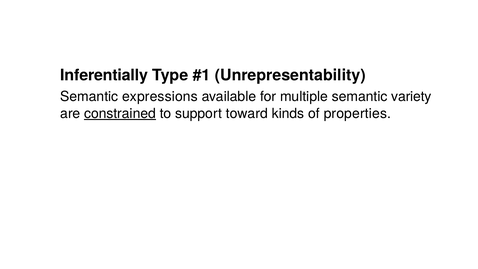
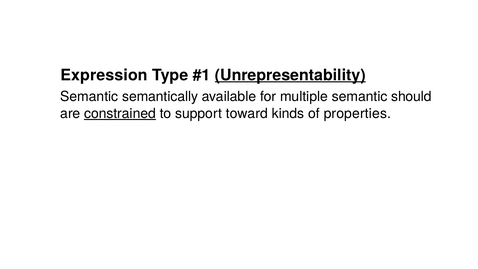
Inferentially: Inferentially -> Expression
Unrepresentability underline: none -> present
expressions: expressions -> semantically
variety: variety -> should
